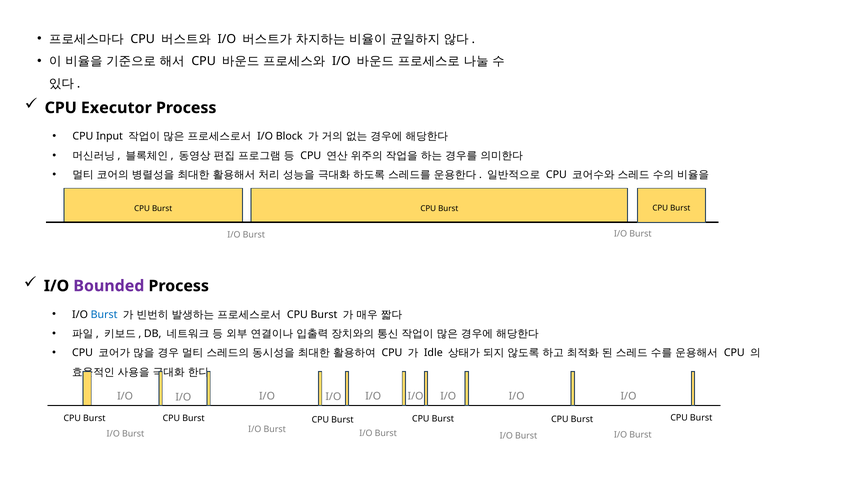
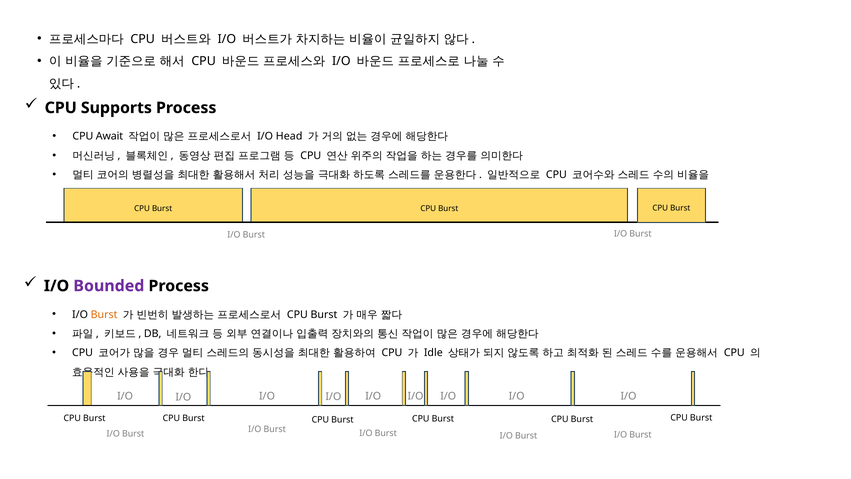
Executor: Executor -> Supports
Input: Input -> Await
Block: Block -> Head
Burst at (104, 314) colour: blue -> orange
